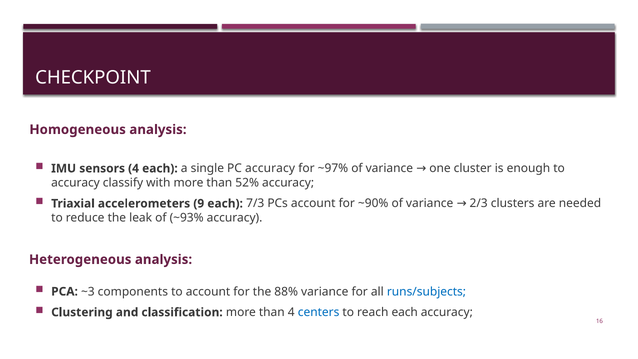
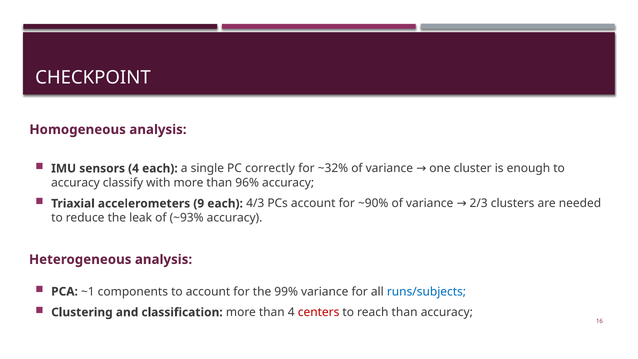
PC accuracy: accuracy -> correctly
~97%: ~97% -> ~32%
52%: 52% -> 96%
7/3: 7/3 -> 4/3
~3: ~3 -> ~1
88%: 88% -> 99%
centers colour: blue -> red
reach each: each -> than
